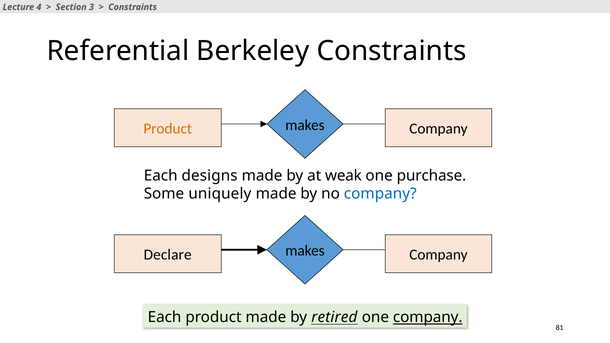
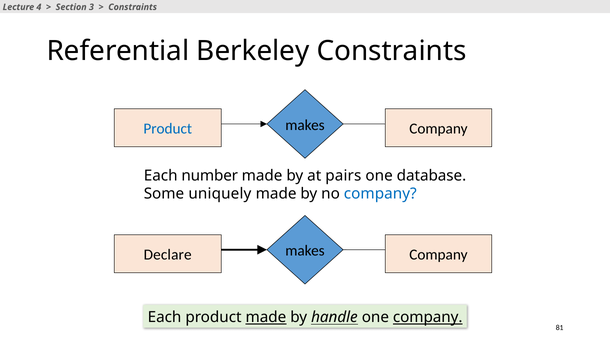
Product at (168, 129) colour: orange -> blue
designs: designs -> number
weak: weak -> pairs
purchase: purchase -> database
made at (266, 317) underline: none -> present
retired: retired -> handle
